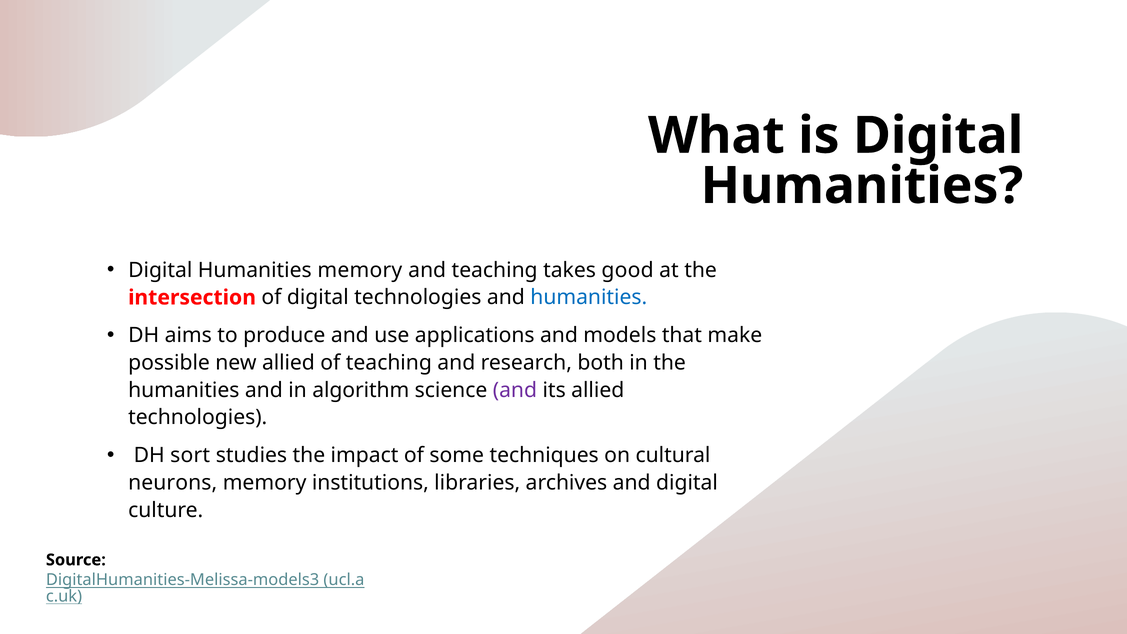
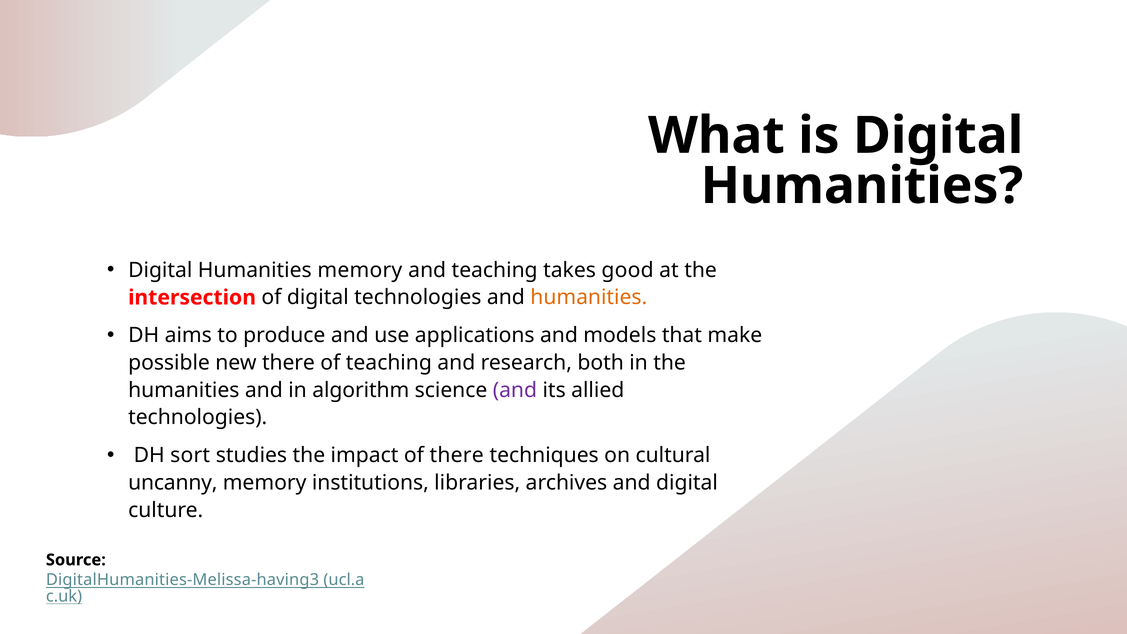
humanities at (589, 297) colour: blue -> orange
new allied: allied -> there
of some: some -> there
neurons: neurons -> uncanny
DigitalHumanities-Melissa-models3: DigitalHumanities-Melissa-models3 -> DigitalHumanities-Melissa-having3
